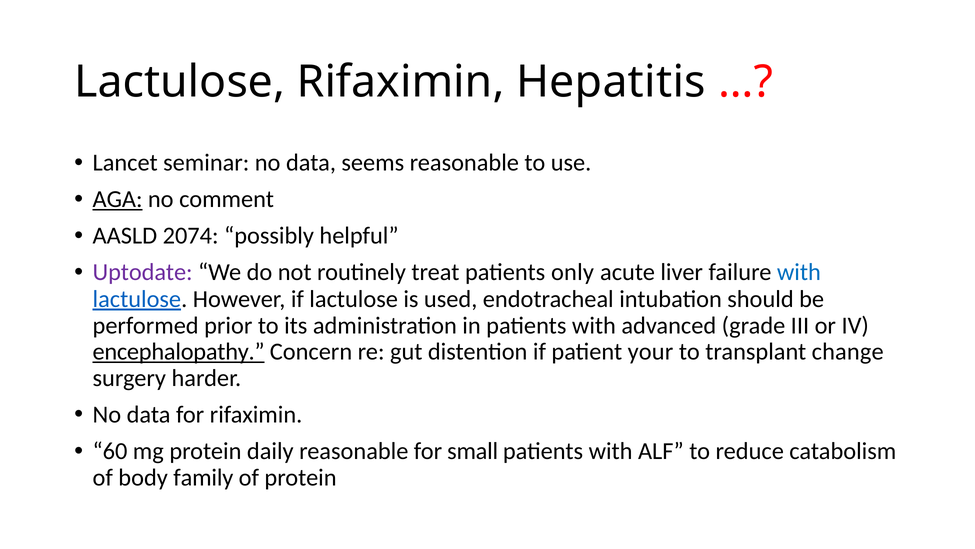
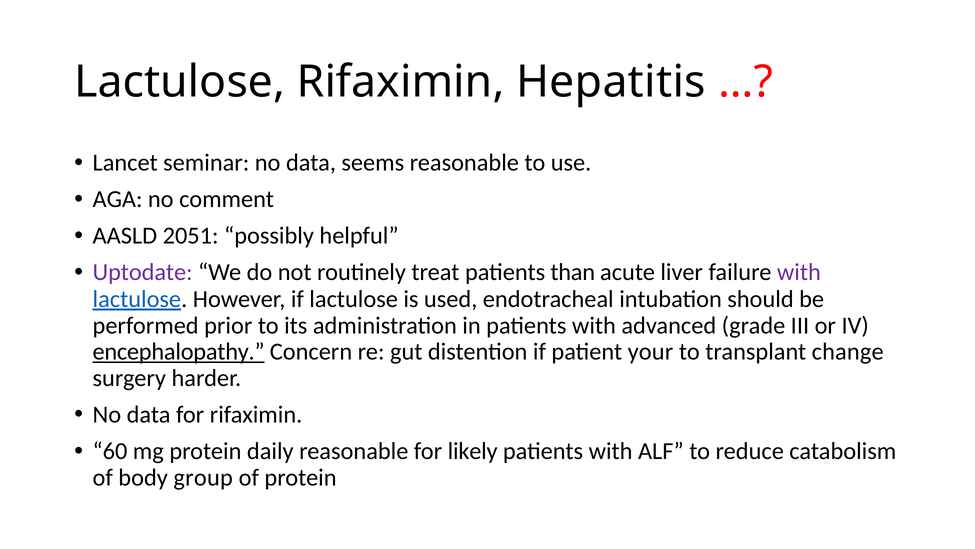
AGA underline: present -> none
2074: 2074 -> 2051
only: only -> than
with at (799, 272) colour: blue -> purple
small: small -> likely
family: family -> group
